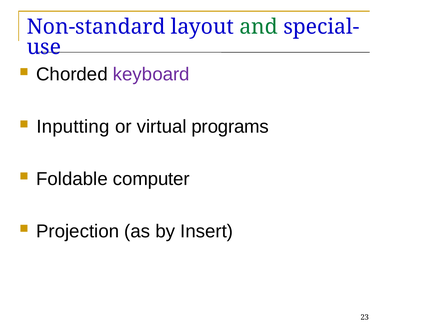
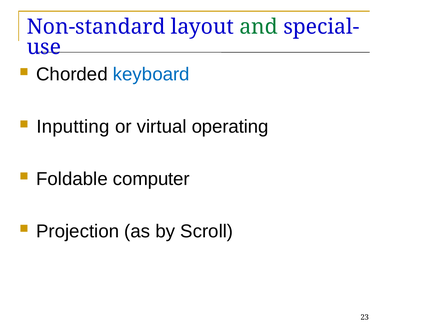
keyboard colour: purple -> blue
programs: programs -> operating
Insert: Insert -> Scroll
